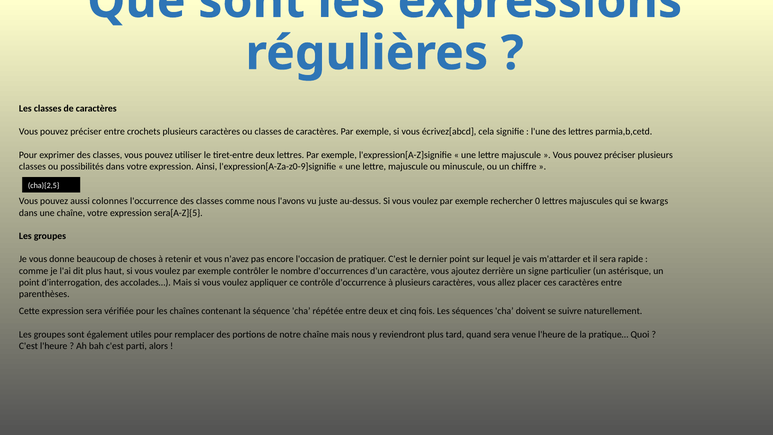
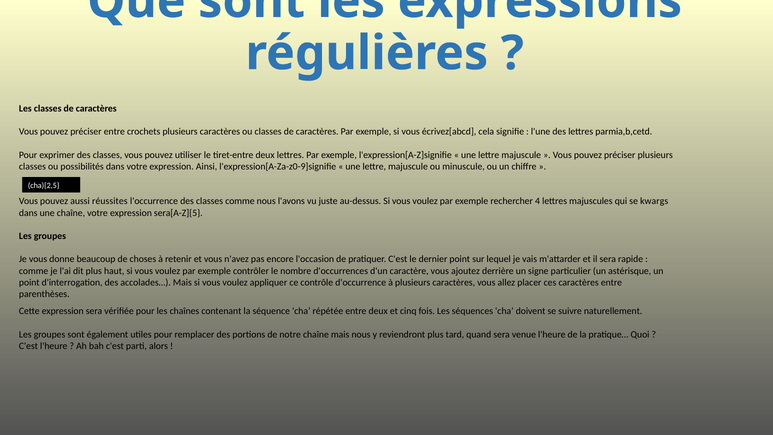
colonnes: colonnes -> réussites
0: 0 -> 4
